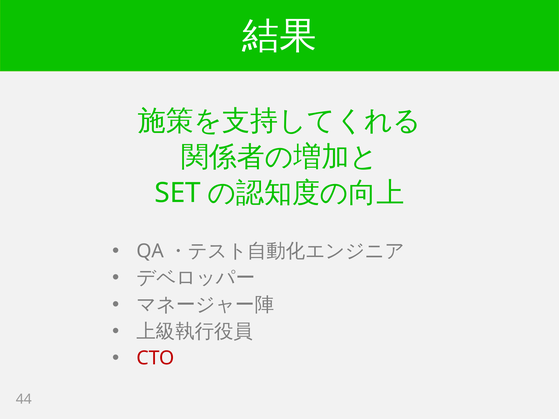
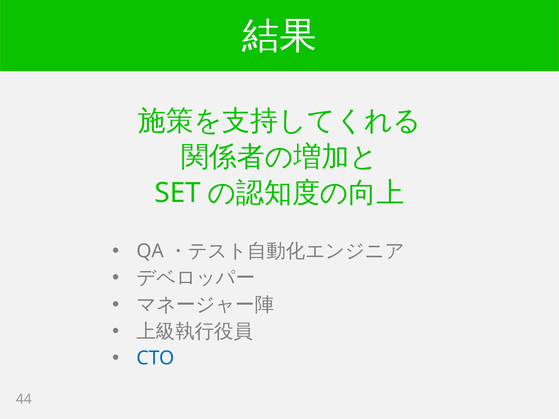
CTO colour: red -> blue
